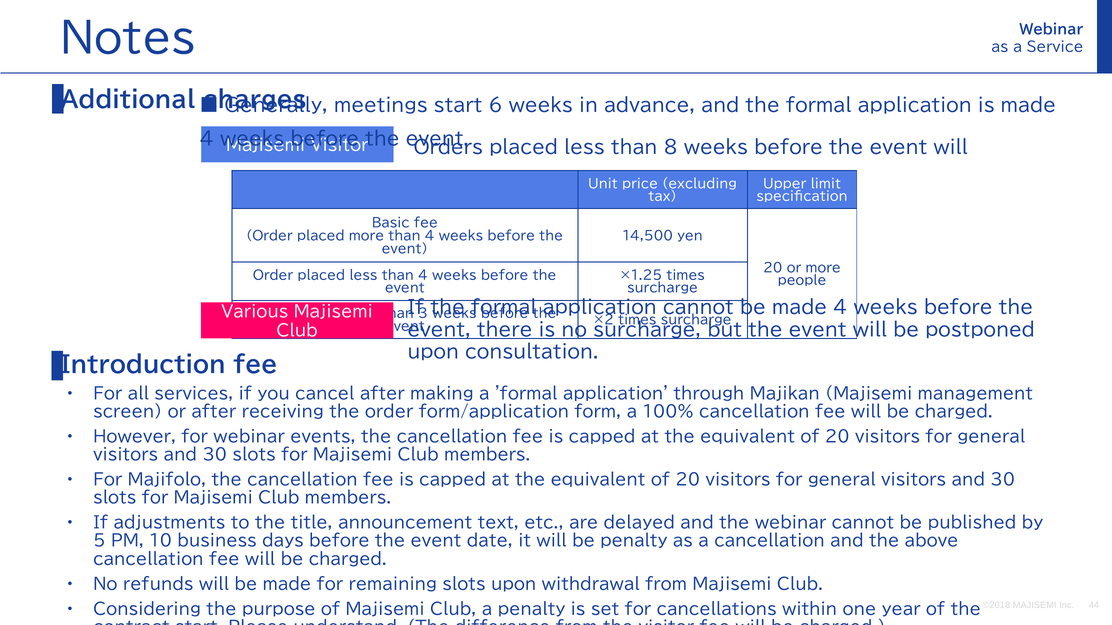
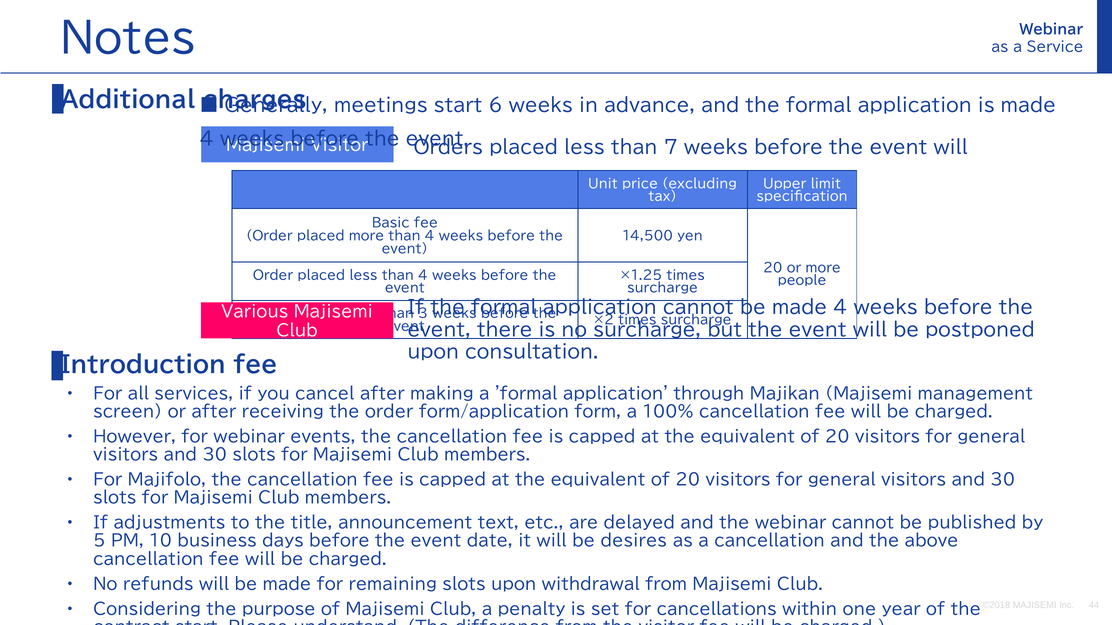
8: 8 -> 7
be penalty: penalty -> desires
